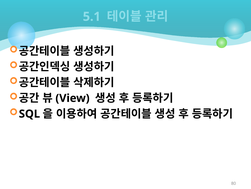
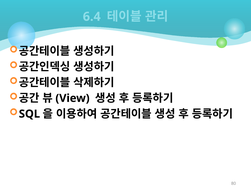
5.1: 5.1 -> 6.4
